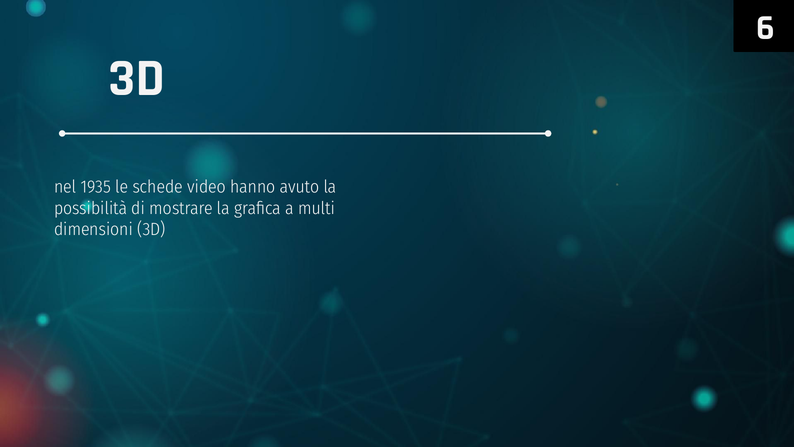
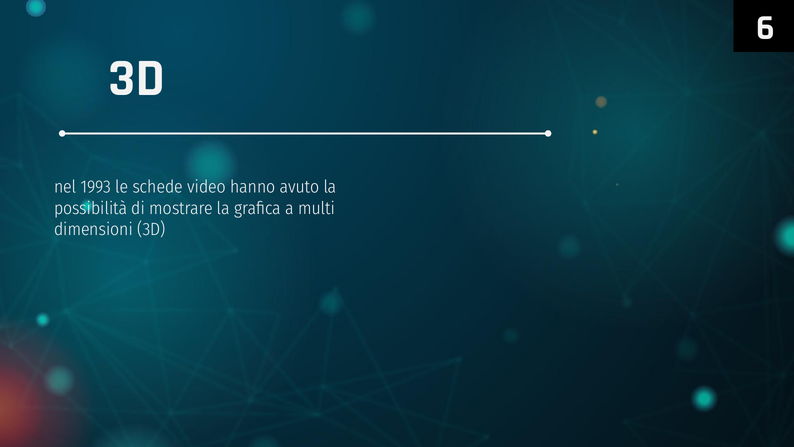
1935: 1935 -> 1993
